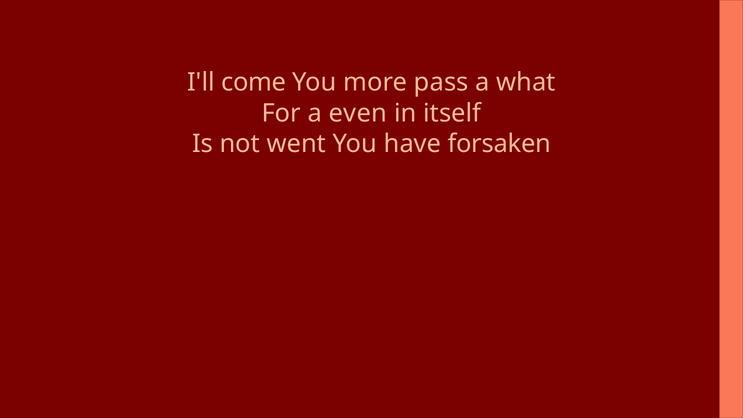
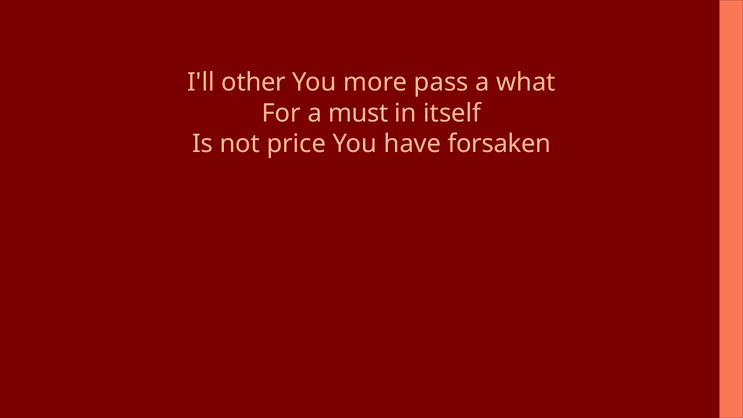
come: come -> other
even: even -> must
went: went -> price
